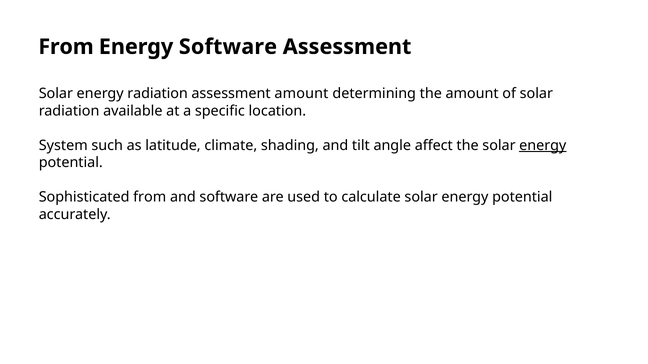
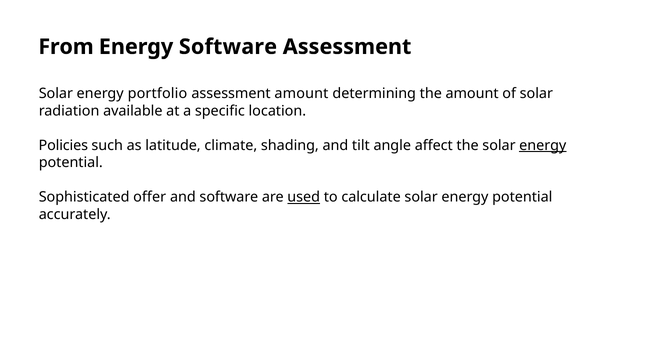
energy radiation: radiation -> portfolio
System: System -> Policies
Sophisticated from: from -> offer
used underline: none -> present
